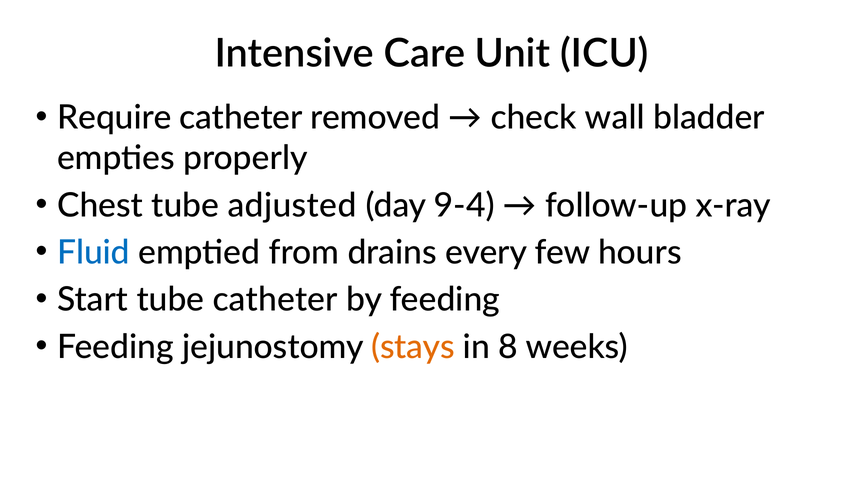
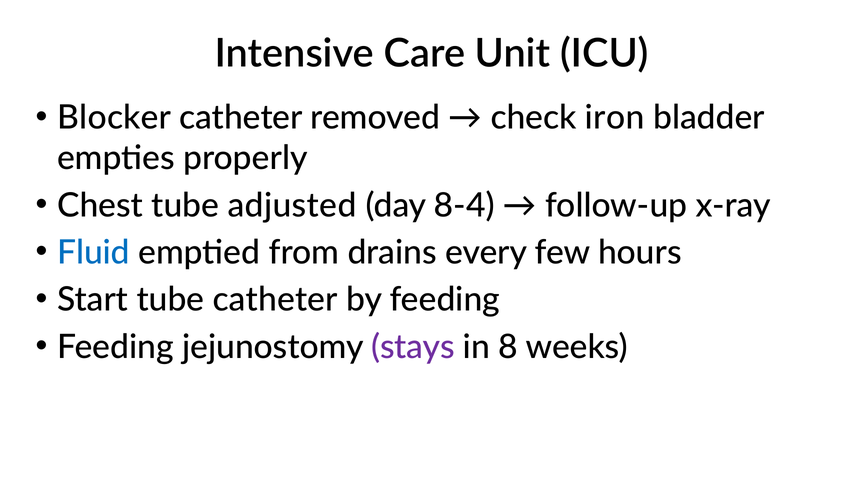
Require: Require -> Blocker
wall: wall -> iron
9-4: 9-4 -> 8-4
stays colour: orange -> purple
